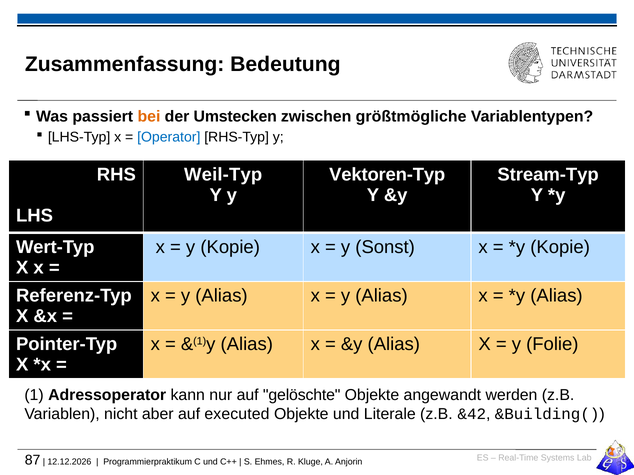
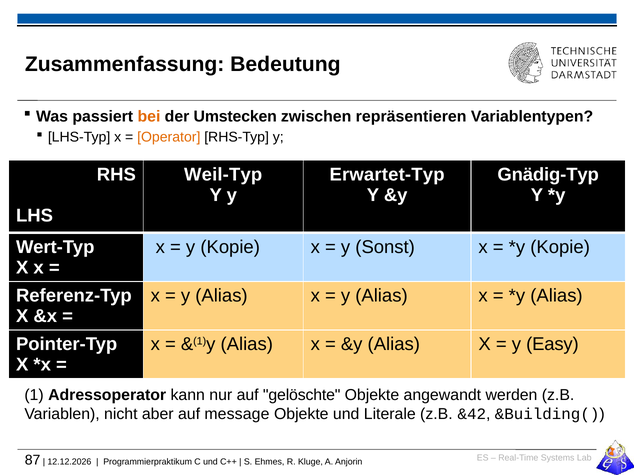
größtmögliche: größtmögliche -> repräsentieren
Operator colour: blue -> orange
Vektoren-Typ: Vektoren-Typ -> Erwartet-Typ
Stream-Typ: Stream-Typ -> Gnädig-Typ
Folie: Folie -> Easy
executed: executed -> message
